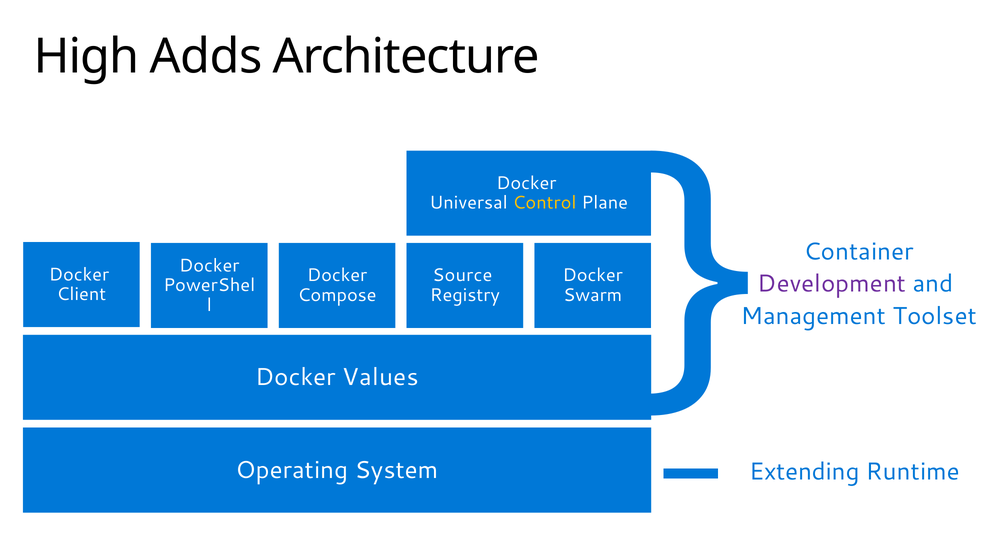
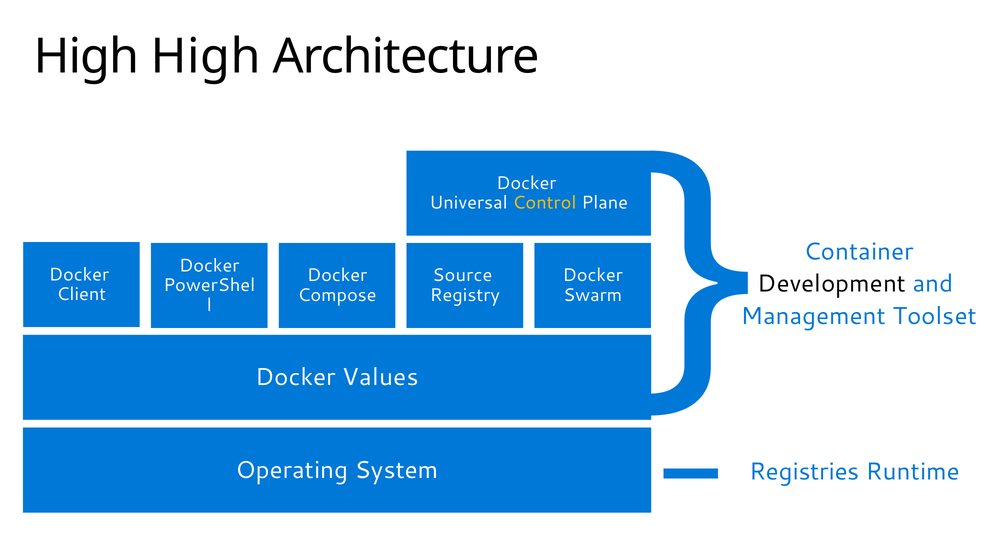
High Adds: Adds -> High
Development colour: purple -> black
Extending: Extending -> Registries
